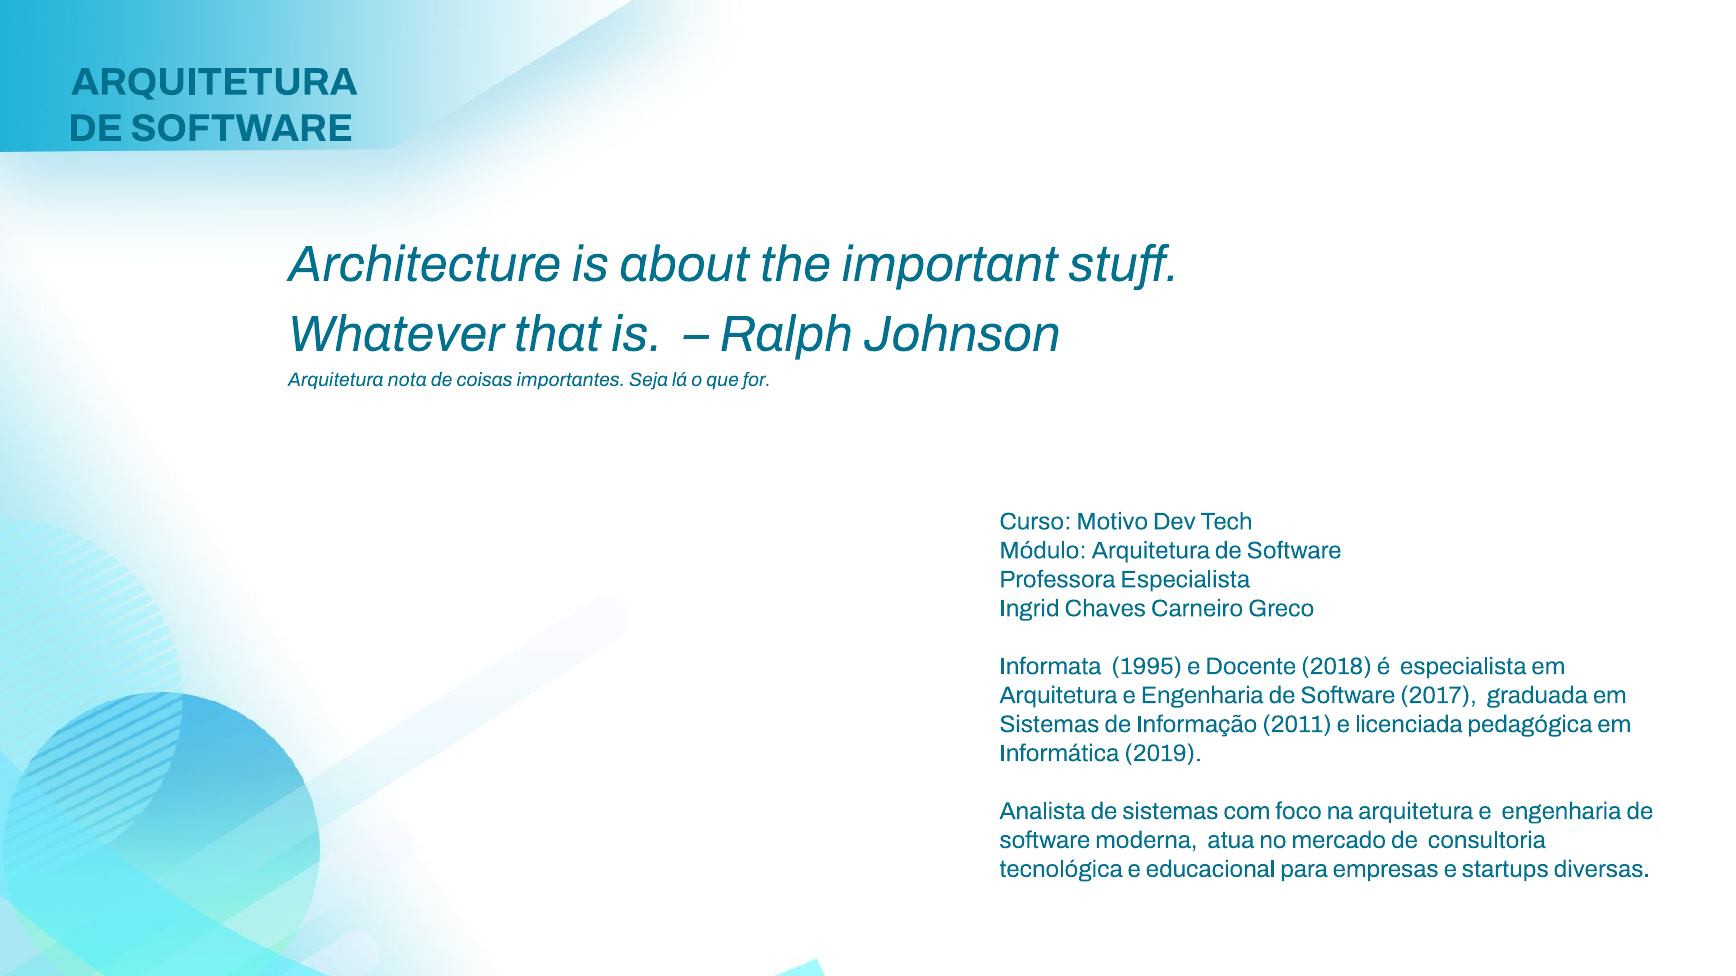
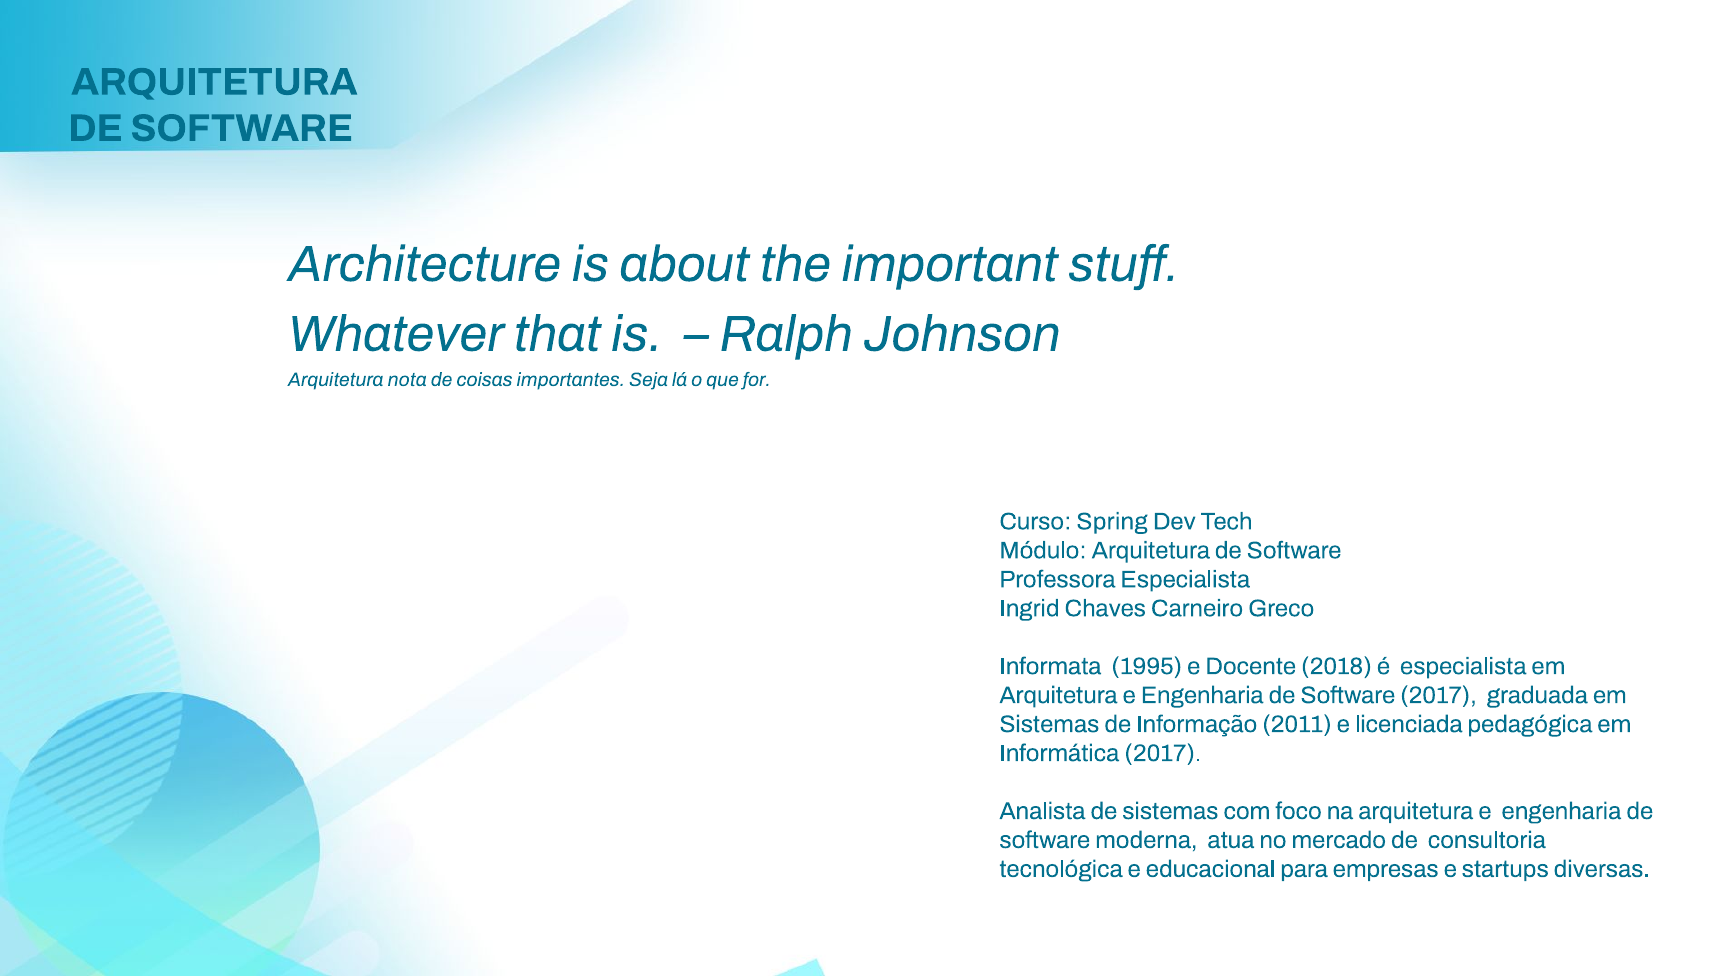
Motivo: Motivo -> Spring
Informática 2019: 2019 -> 2017
